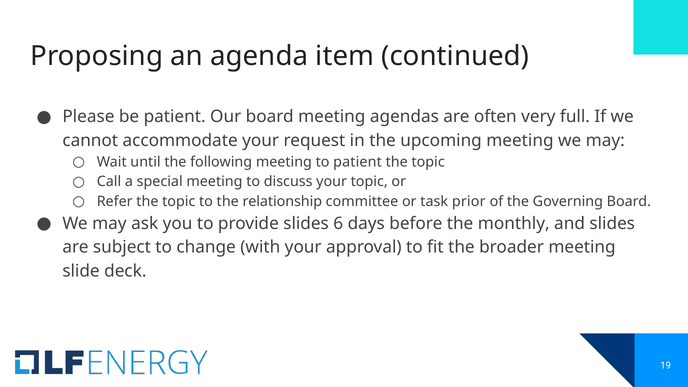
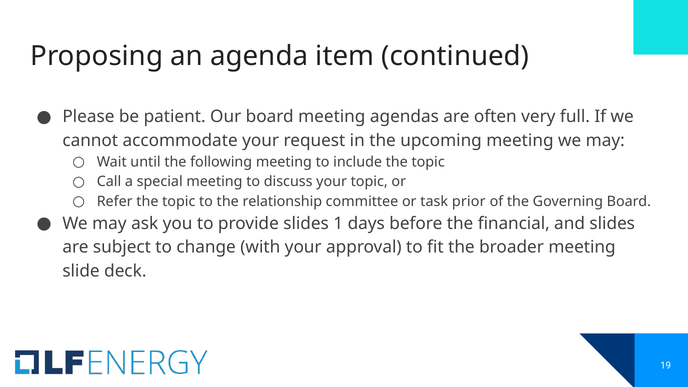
to patient: patient -> include
6: 6 -> 1
monthly: monthly -> financial
